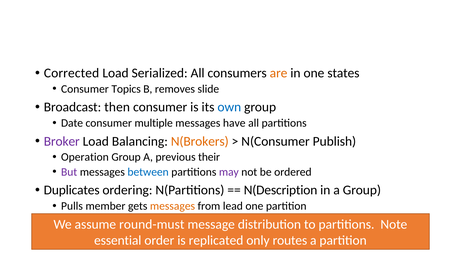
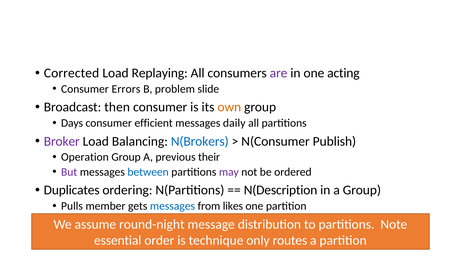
Serialized: Serialized -> Replaying
are colour: orange -> purple
states: states -> acting
Topics: Topics -> Errors
removes: removes -> problem
own colour: blue -> orange
Date: Date -> Days
multiple: multiple -> efficient
have: have -> daily
N(Brokers colour: orange -> blue
messages at (173, 206) colour: orange -> blue
lead: lead -> likes
round-must: round-must -> round-night
replicated: replicated -> technique
